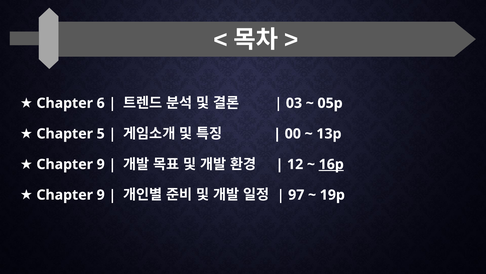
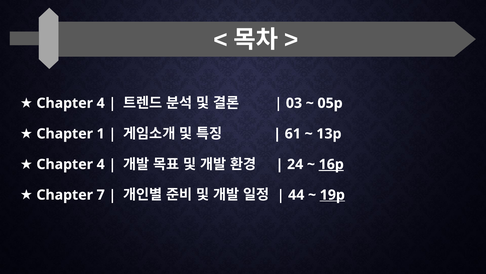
6 at (101, 103): 6 -> 4
5: 5 -> 1
00: 00 -> 61
9 at (101, 164): 9 -> 4
12: 12 -> 24
9 at (101, 195): 9 -> 7
97: 97 -> 44
19p underline: none -> present
